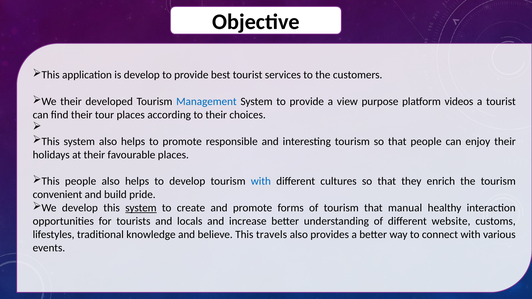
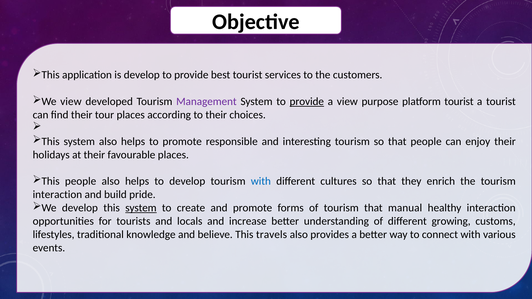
We their: their -> view
Management colour: blue -> purple
provide at (307, 102) underline: none -> present
platform videos: videos -> tourist
convenient at (57, 195): convenient -> interaction
website: website -> growing
